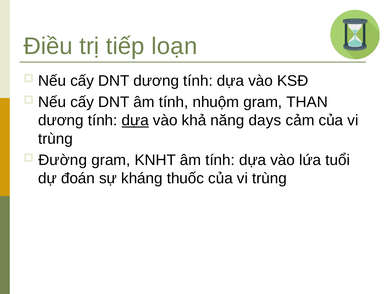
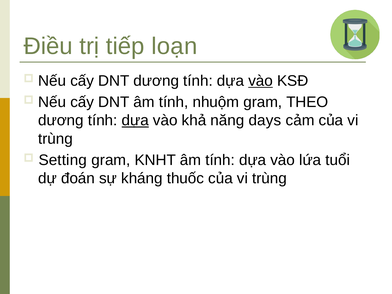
vào at (261, 81) underline: none -> present
THAN: THAN -> THEO
Đường: Đường -> Setting
